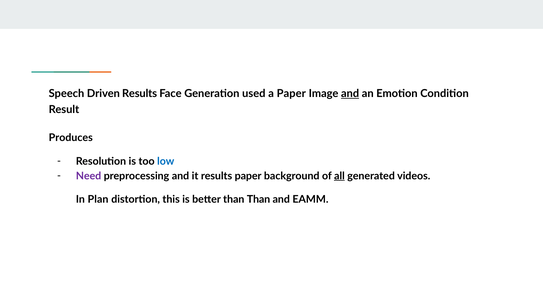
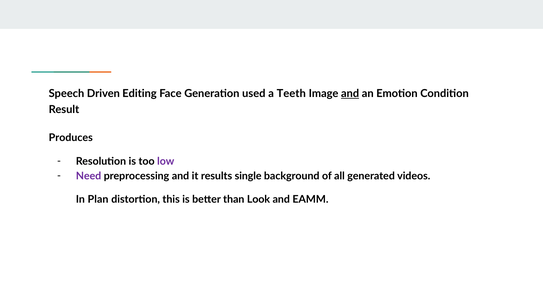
Driven Results: Results -> Editing
a Paper: Paper -> Teeth
low colour: blue -> purple
results paper: paper -> single
all underline: present -> none
than Than: Than -> Look
